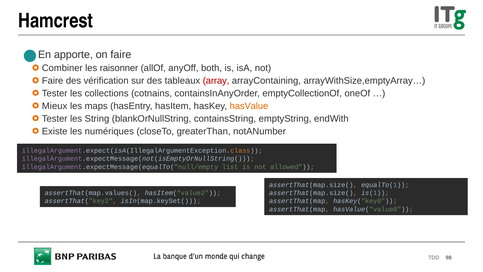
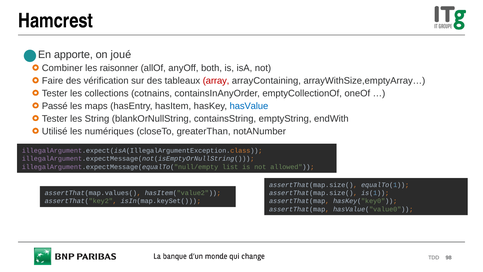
on faire: faire -> joué
Mieux: Mieux -> Passé
hasValue colour: orange -> blue
Existe: Existe -> Utilisé
